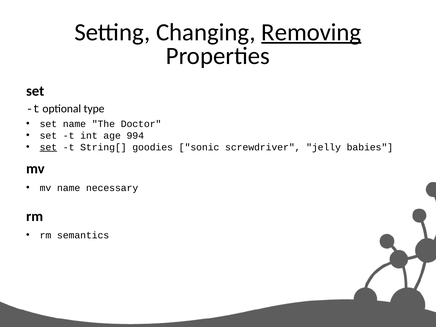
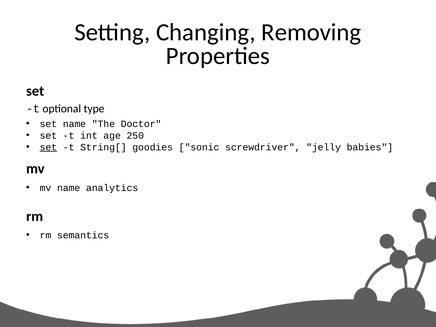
Removing underline: present -> none
994: 994 -> 250
necessary: necessary -> analytics
